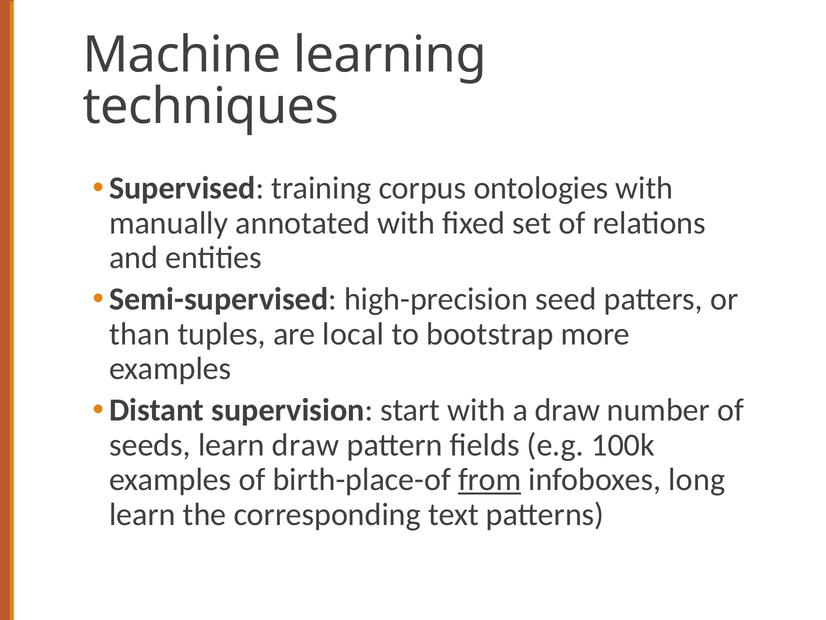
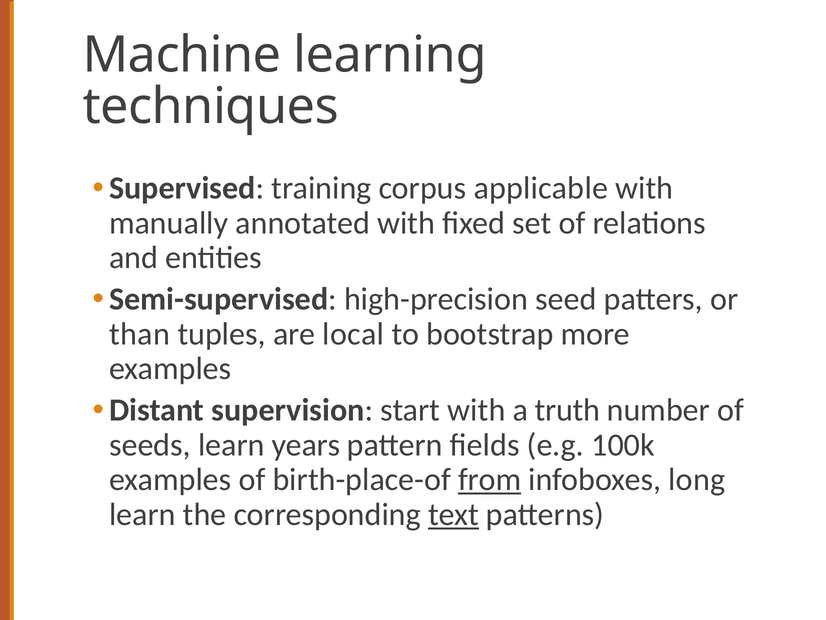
ontologies: ontologies -> applicable
a draw: draw -> truth
learn draw: draw -> years
text underline: none -> present
